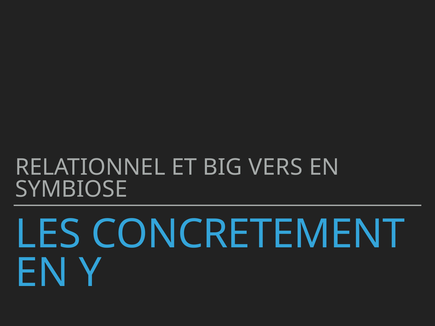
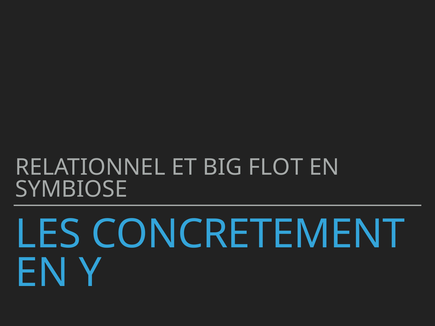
VERS: VERS -> FLOT
